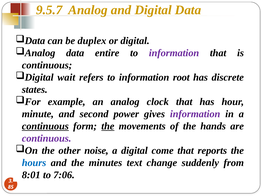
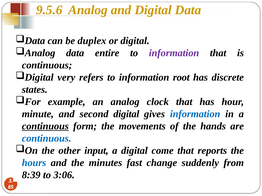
9.5.7: 9.5.7 -> 9.5.6
wait: wait -> very
second power: power -> digital
information at (195, 114) colour: purple -> blue
the at (108, 126) underline: present -> none
continuous at (47, 139) colour: purple -> blue
noise: noise -> input
text: text -> fast
8:01: 8:01 -> 8:39
7:06: 7:06 -> 3:06
